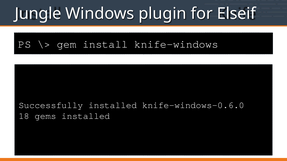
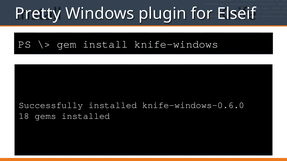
Jungle: Jungle -> Pretty
